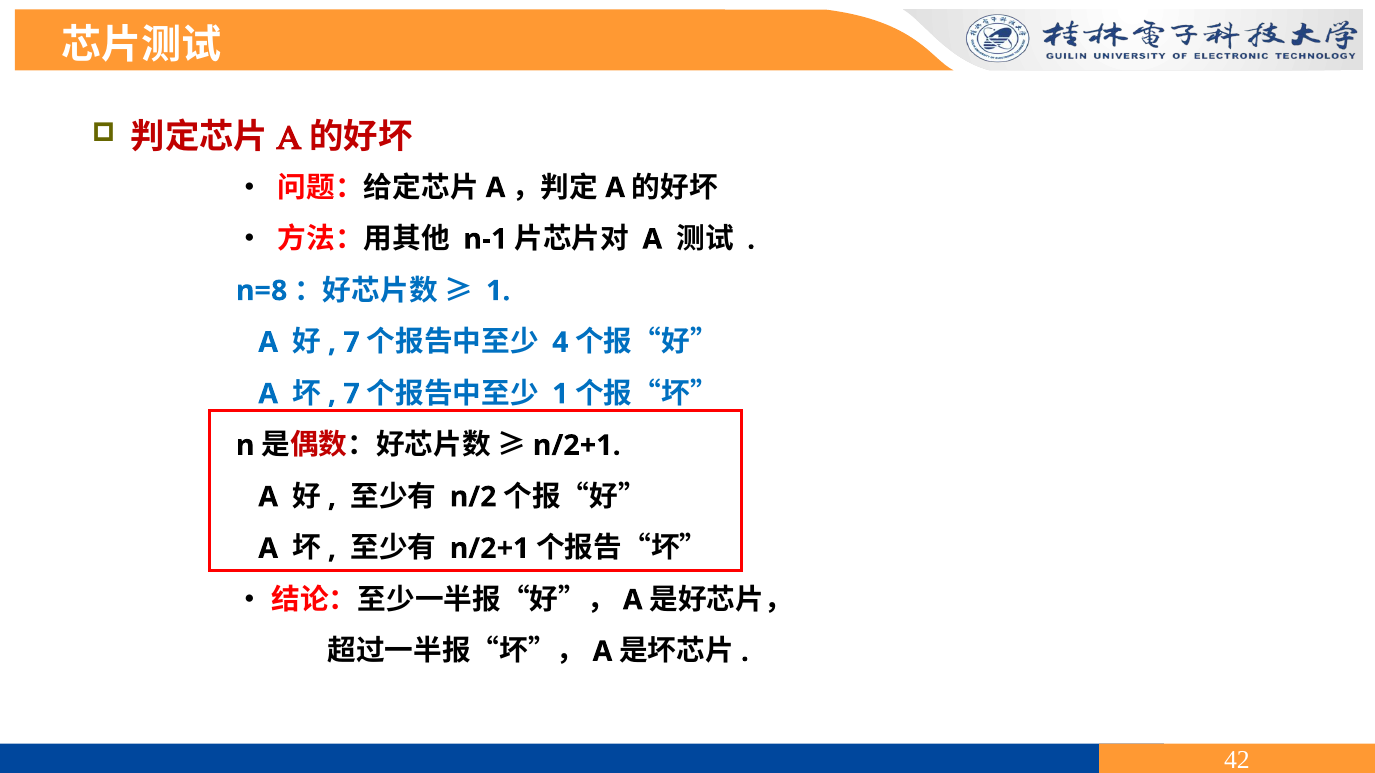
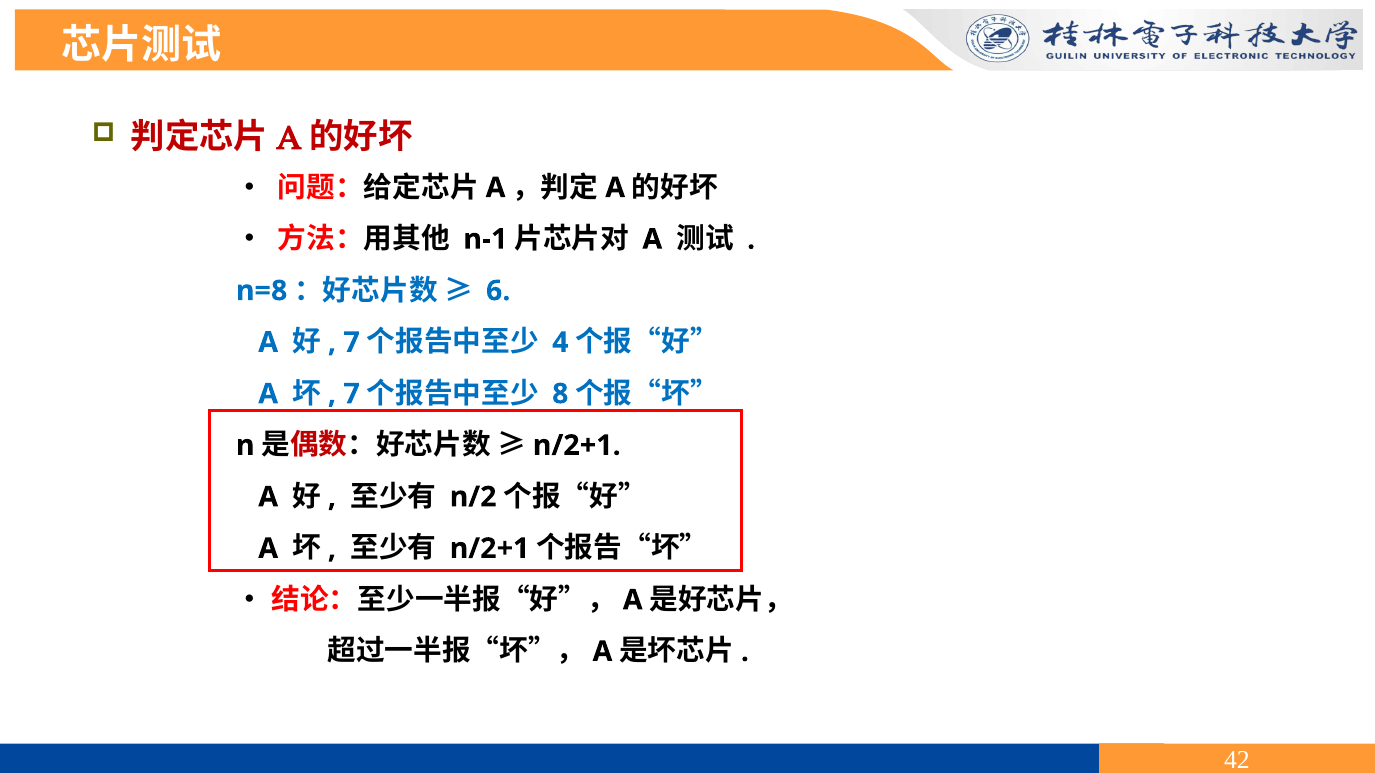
1 at (498, 291): 1 -> 6
1 at (560, 394): 1 -> 8
